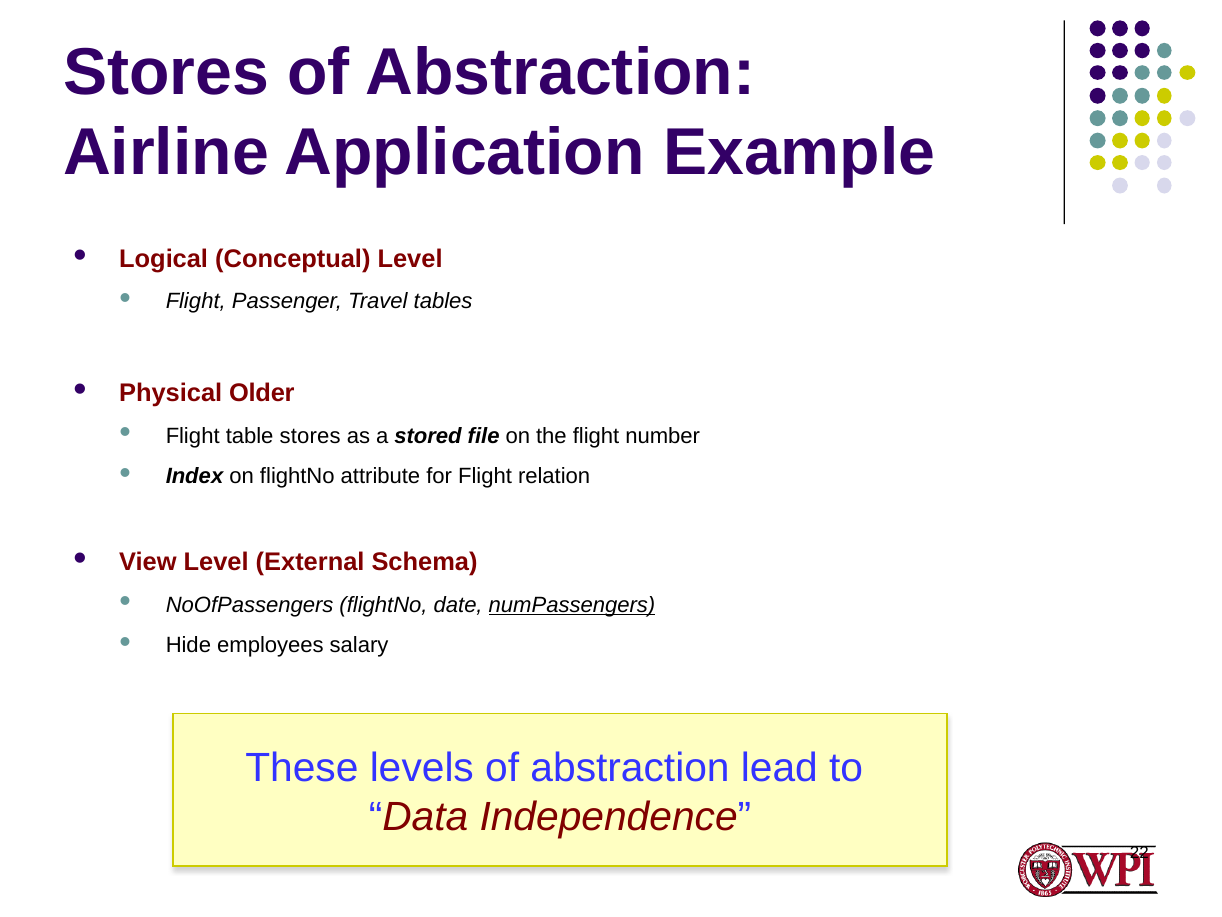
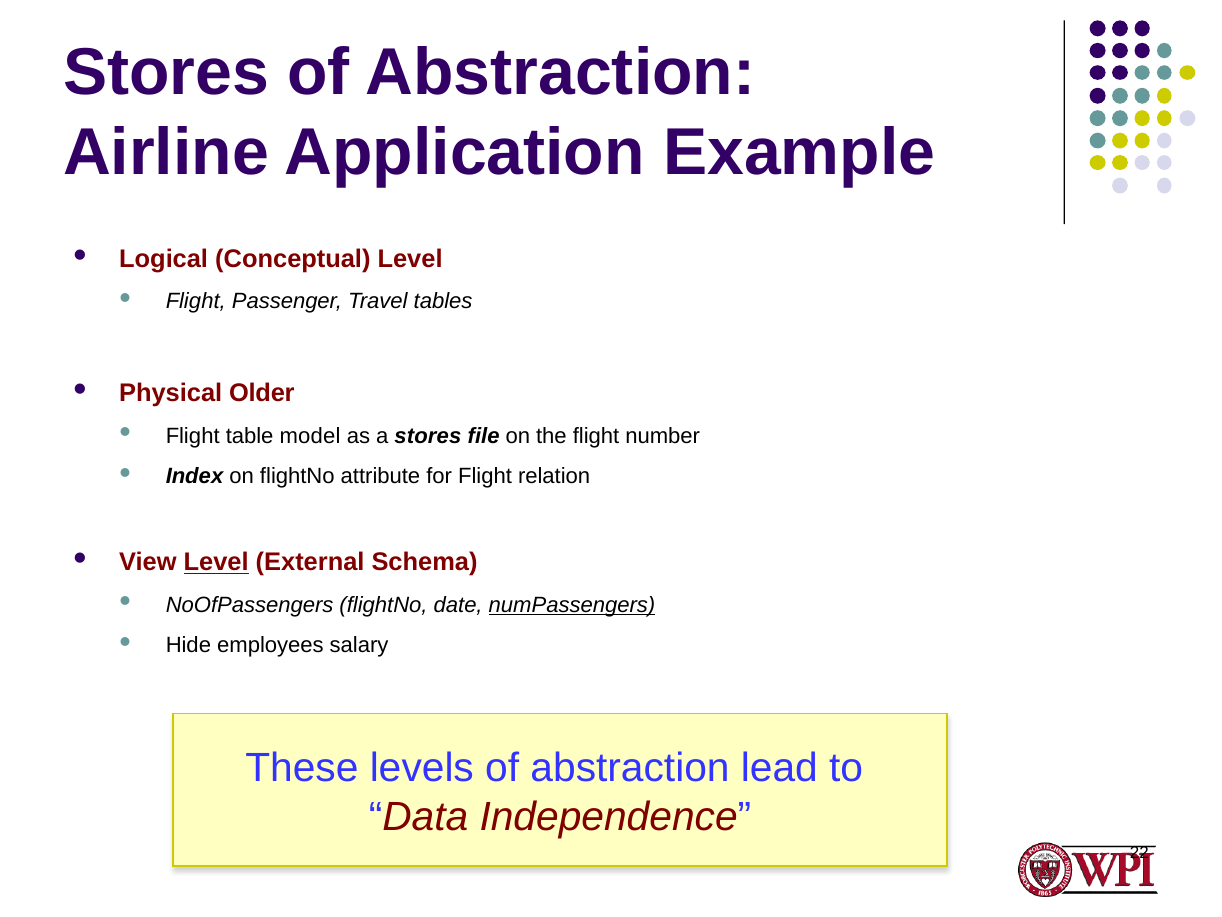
table stores: stores -> model
a stored: stored -> stores
Level at (216, 562) underline: none -> present
